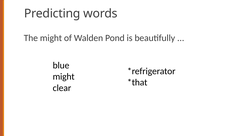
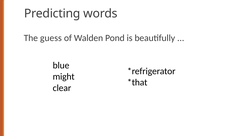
The might: might -> guess
